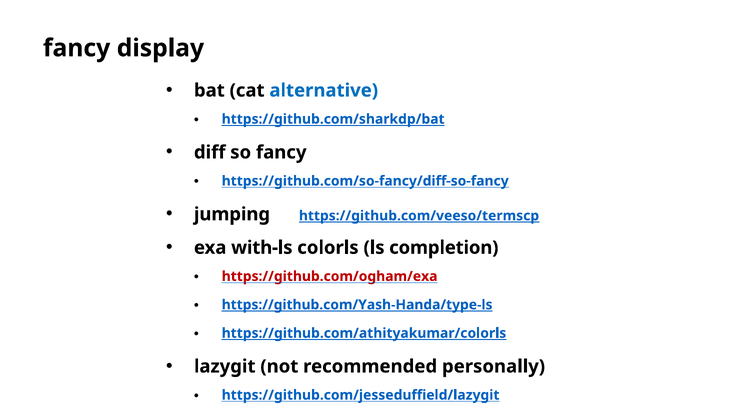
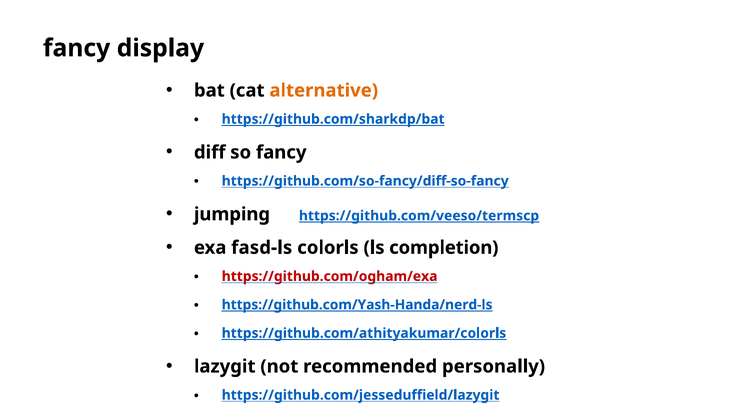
alternative colour: blue -> orange
with-ls: with-ls -> fasd-ls
https://github.com/Yash-Handa/type-ls: https://github.com/Yash-Handa/type-ls -> https://github.com/Yash-Handa/nerd-ls
